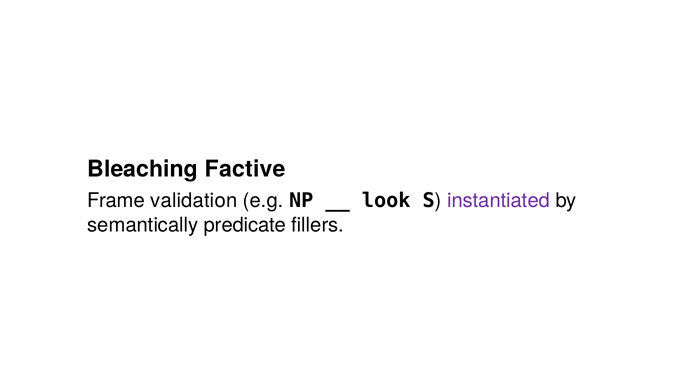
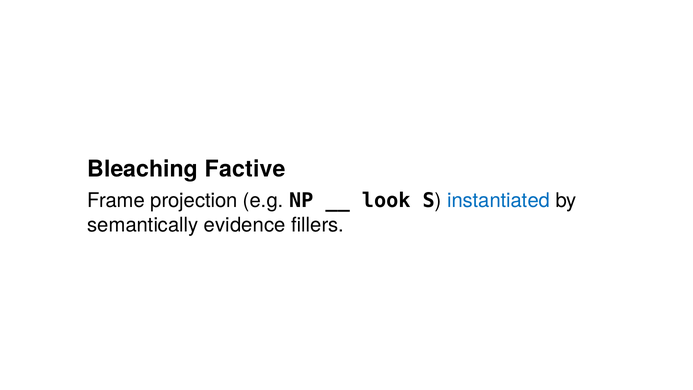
validation: validation -> projection
instantiated colour: purple -> blue
predicate: predicate -> evidence
